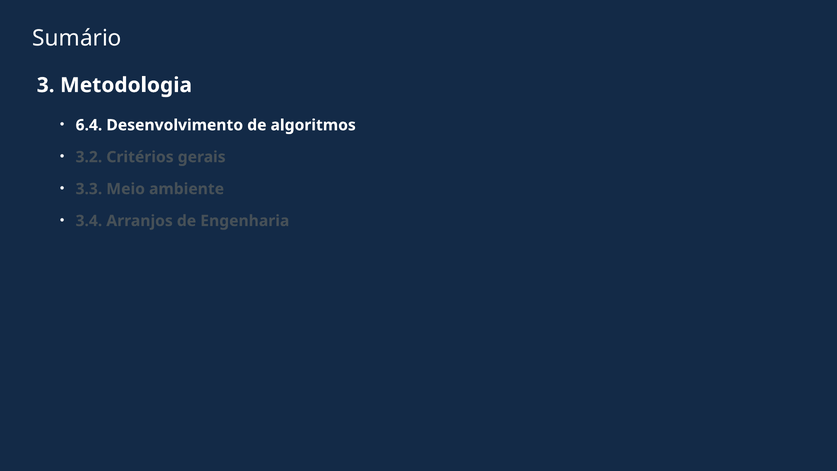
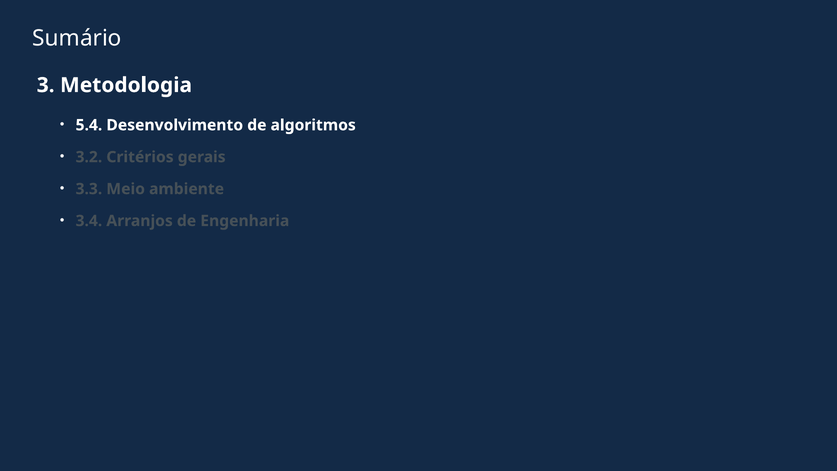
6.4: 6.4 -> 5.4
